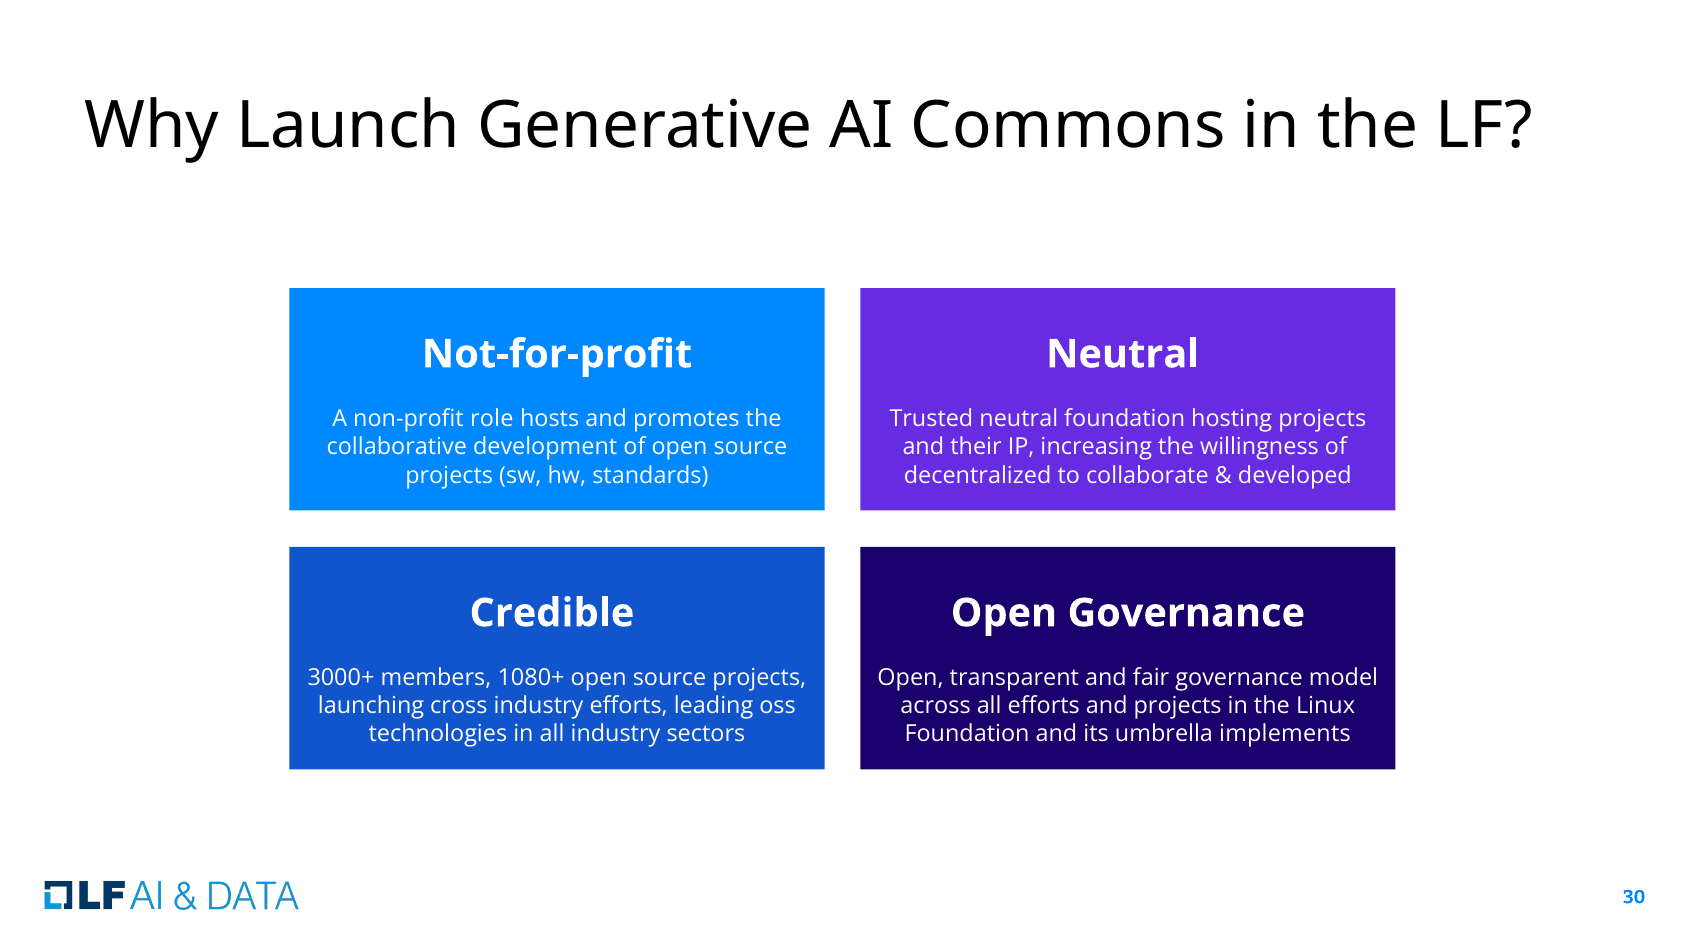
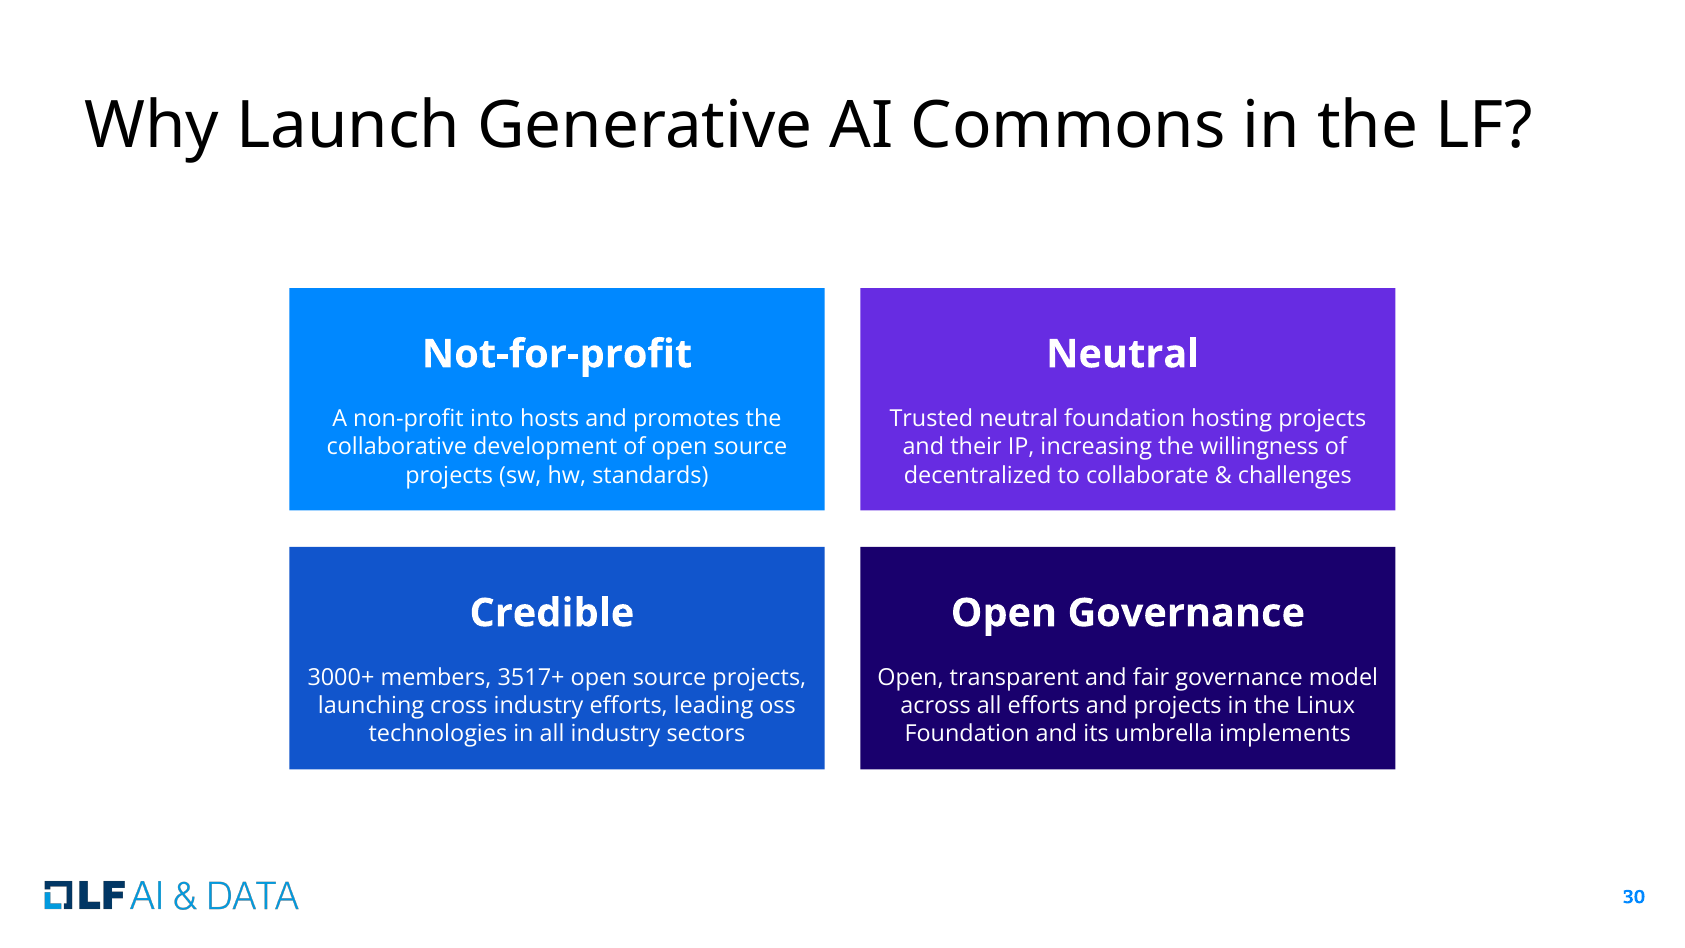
role: role -> into
developed: developed -> challenges
1080+: 1080+ -> 3517+
